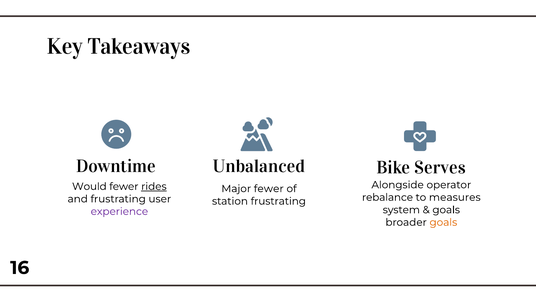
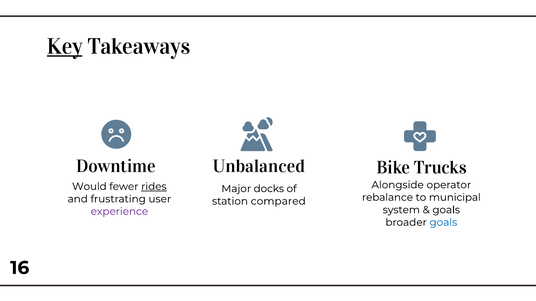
Key underline: none -> present
Serves: Serves -> Trucks
Major fewer: fewer -> docks
measures: measures -> municipal
station frustrating: frustrating -> compared
goals at (443, 223) colour: orange -> blue
